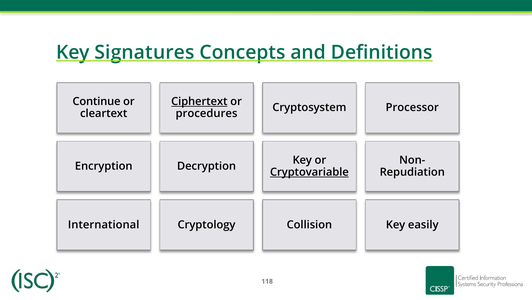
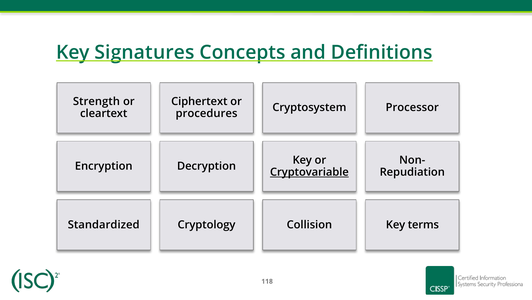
Continue: Continue -> Strength
Ciphertext underline: present -> none
International: International -> Standardized
easily: easily -> terms
